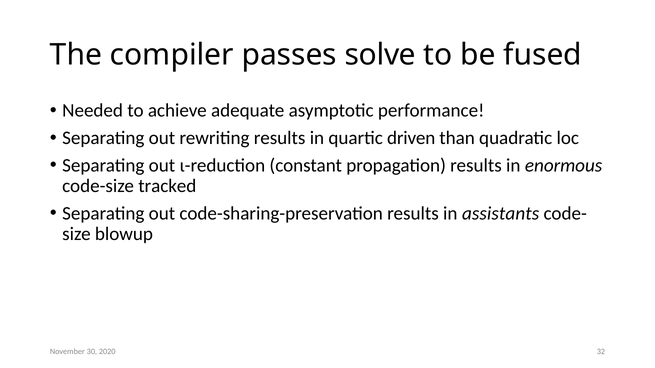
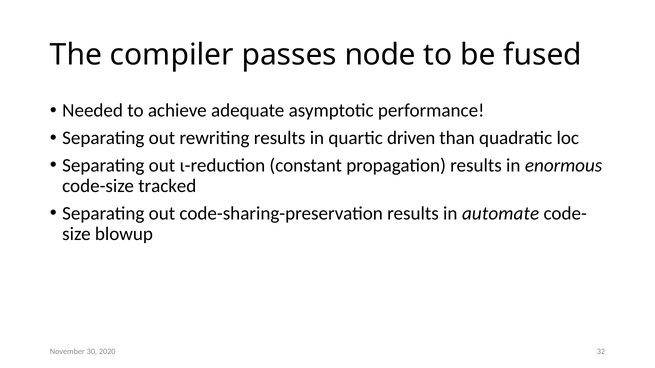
solve: solve -> node
assistants: assistants -> automate
